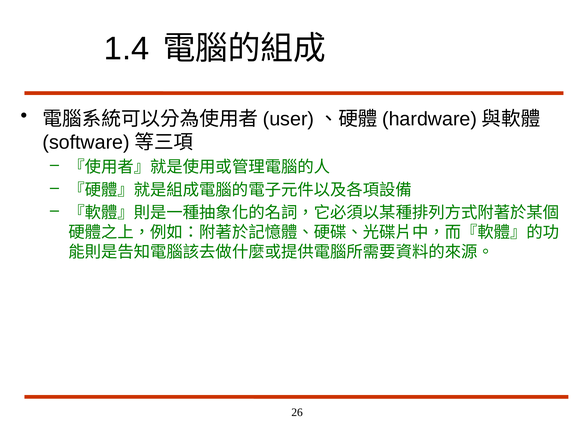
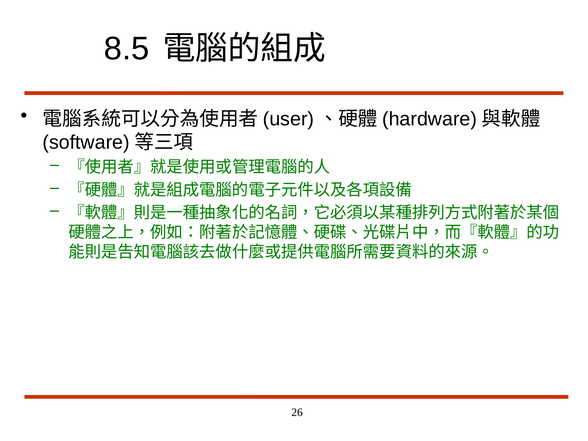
1.4: 1.4 -> 8.5
